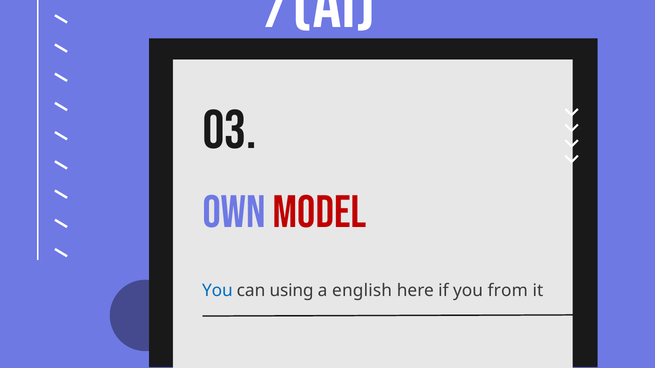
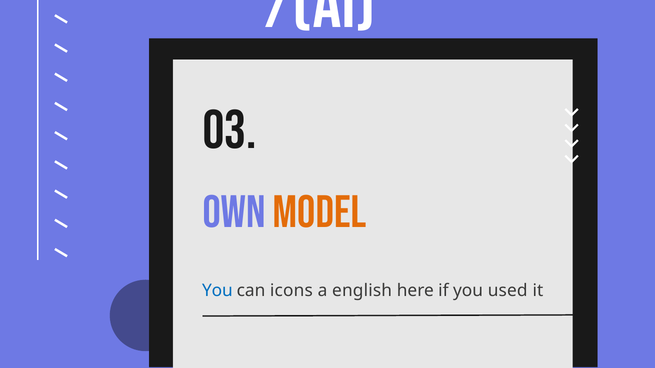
model colour: red -> orange
using: using -> icons
from: from -> used
